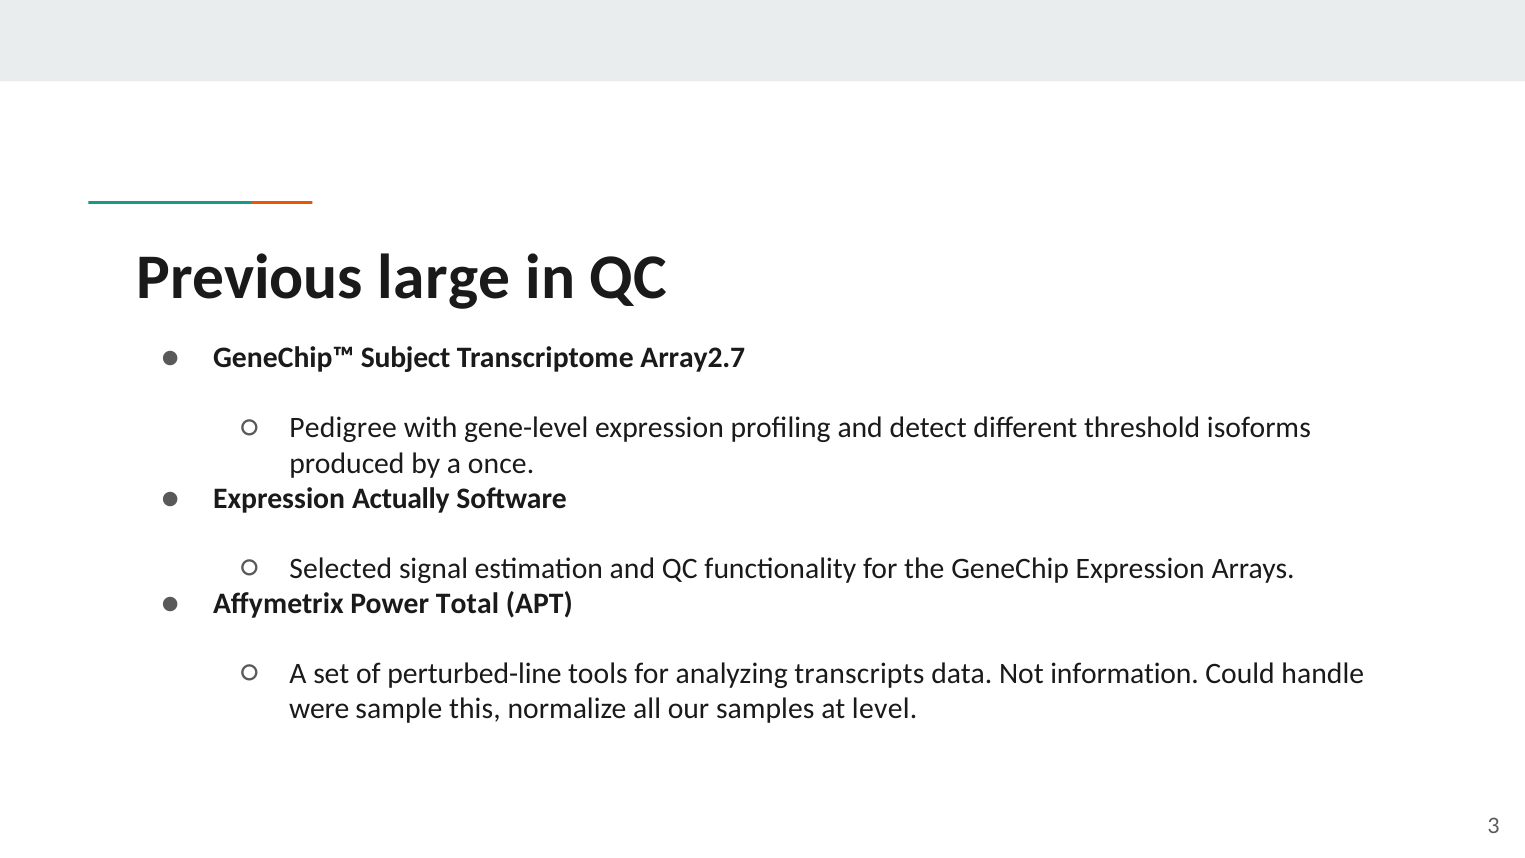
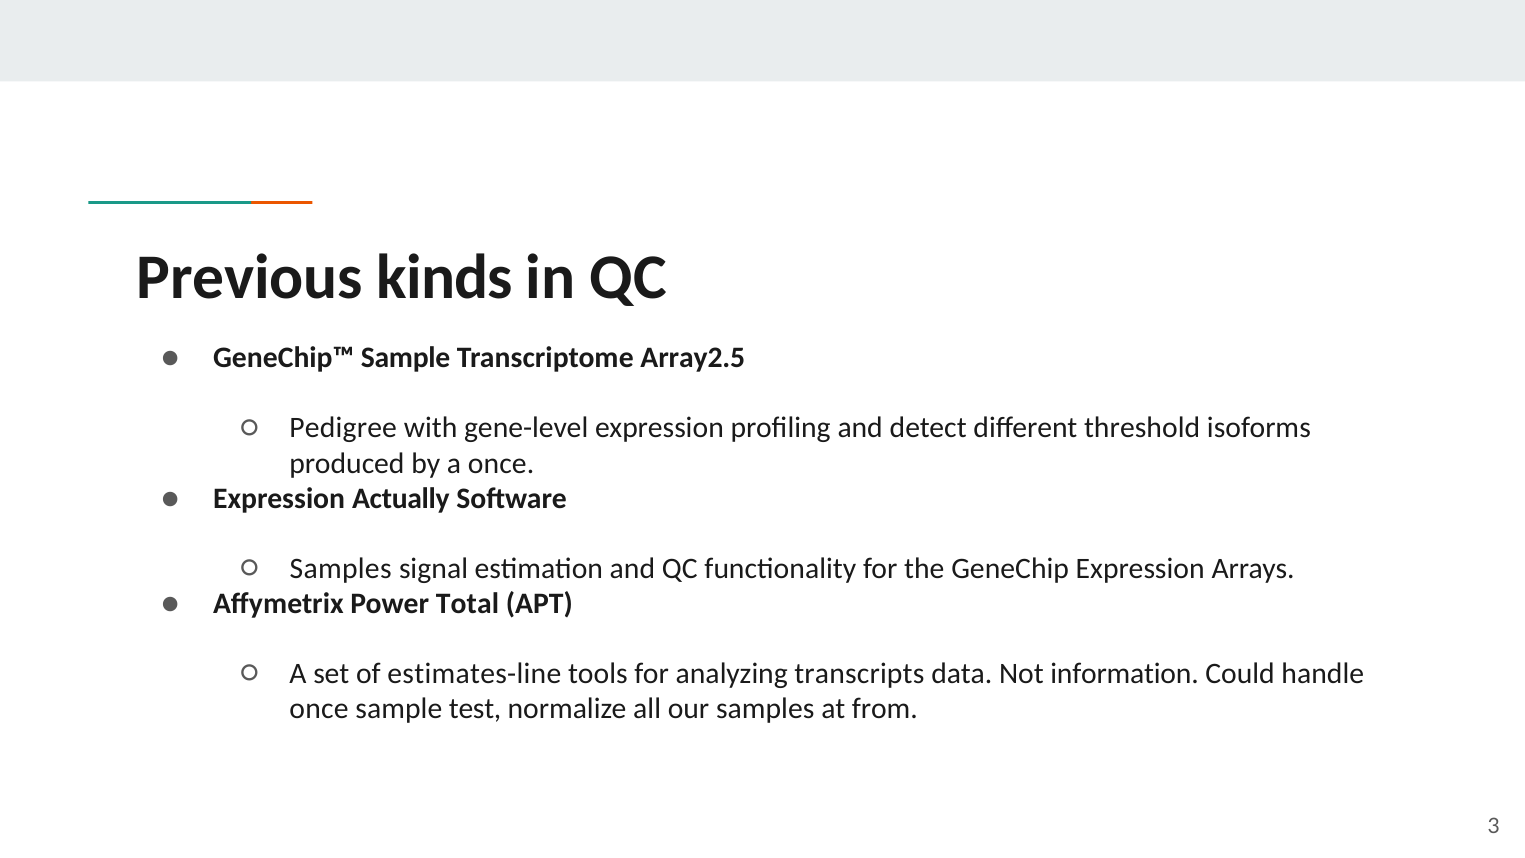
large: large -> kinds
GeneChip™ Subject: Subject -> Sample
Array2.7: Array2.7 -> Array2.5
Selected at (341, 568): Selected -> Samples
perturbed-line: perturbed-line -> estimates-line
were at (319, 709): were -> once
this: this -> test
level: level -> from
